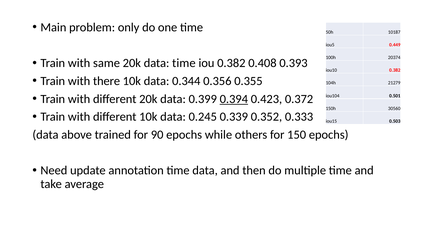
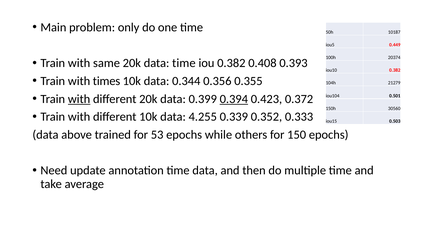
there: there -> times
with at (79, 99) underline: none -> present
0.245: 0.245 -> 4.255
90: 90 -> 53
